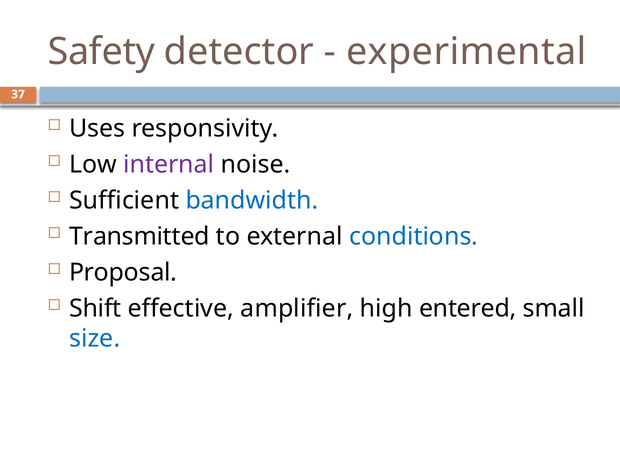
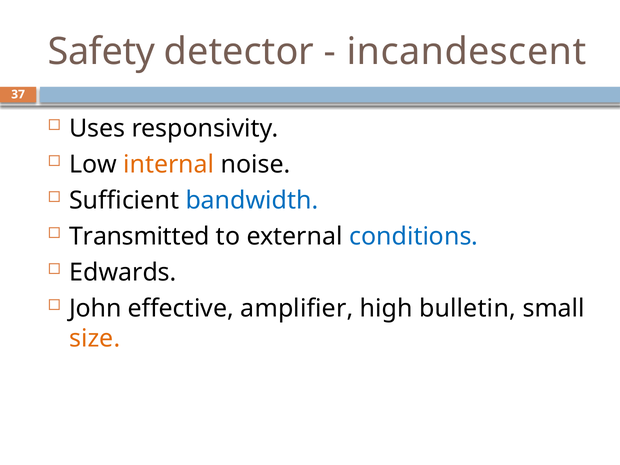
experimental: experimental -> incandescent
internal colour: purple -> orange
Proposal: Proposal -> Edwards
Shift: Shift -> John
entered: entered -> bulletin
size colour: blue -> orange
